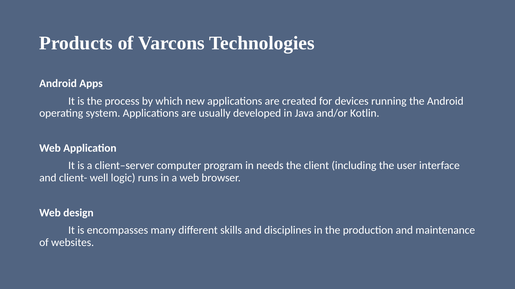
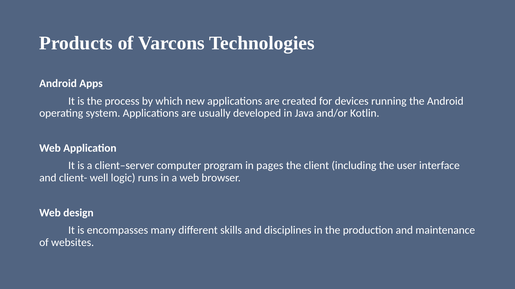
needs: needs -> pages
